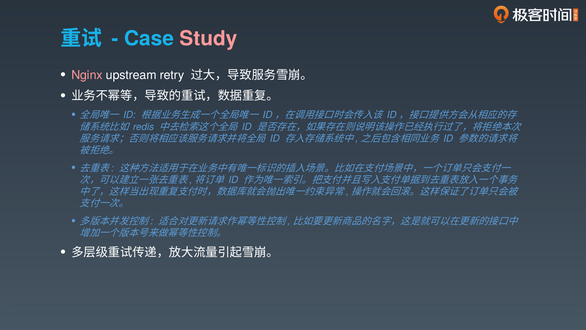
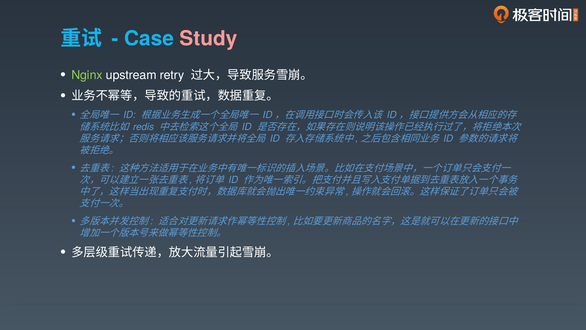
Nginx colour: pink -> light green
